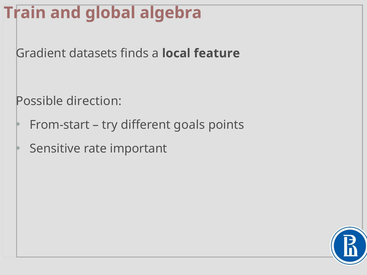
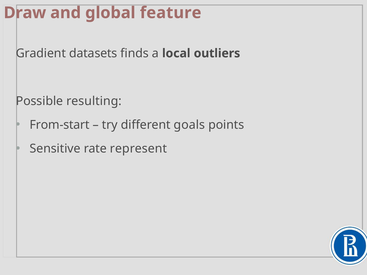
Train: Train -> Draw
algebra: algebra -> feature
feature: feature -> outliers
direction: direction -> resulting
important: important -> represent
